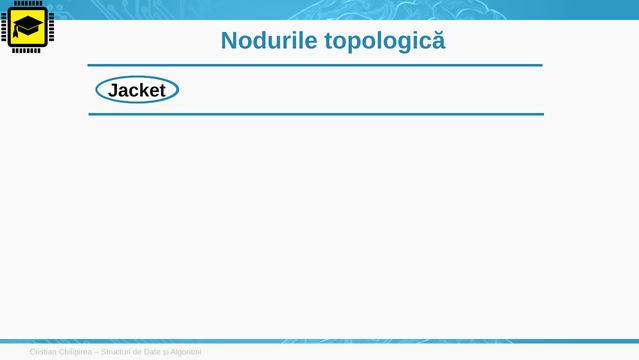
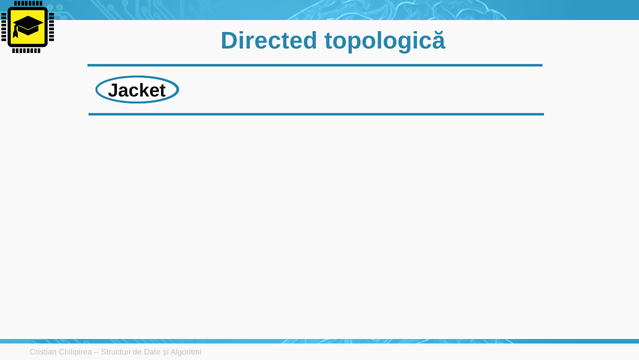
Nodurile: Nodurile -> Directed
